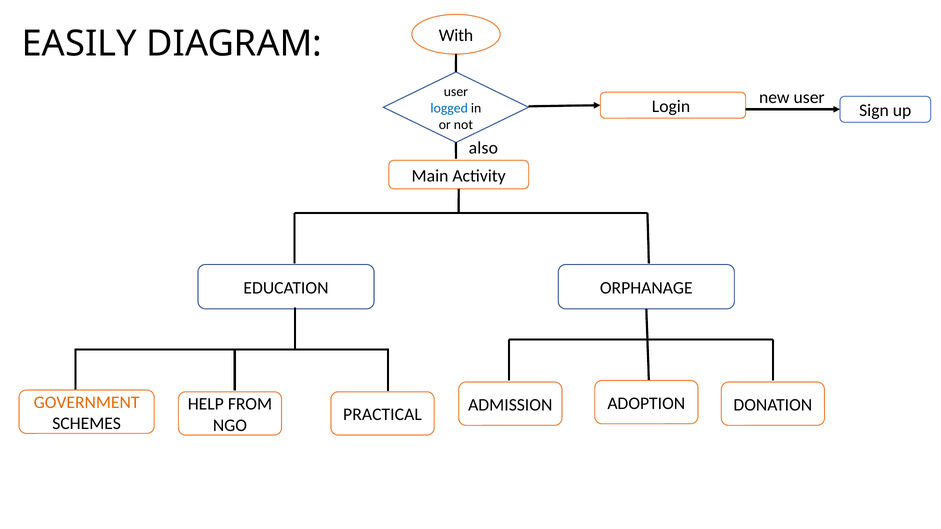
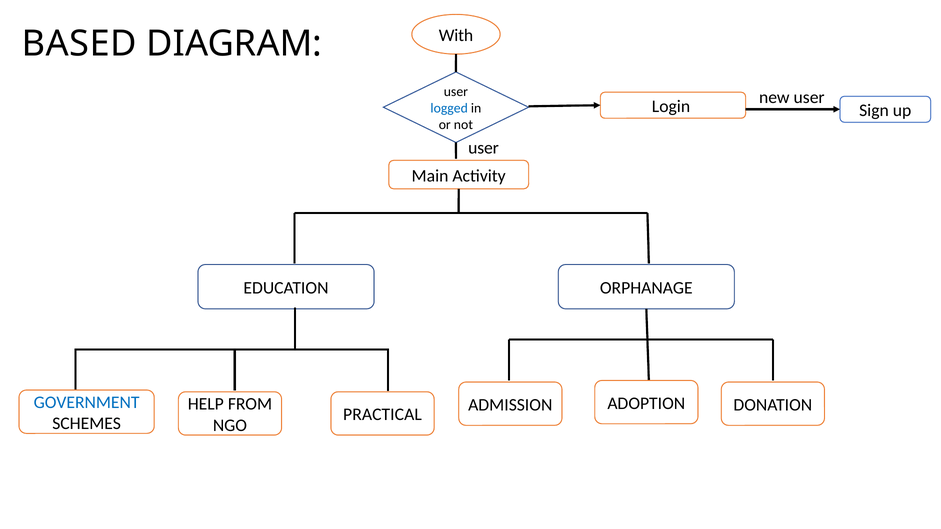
EASILY: EASILY -> BASED
also at (483, 148): also -> user
GOVERNMENT colour: orange -> blue
